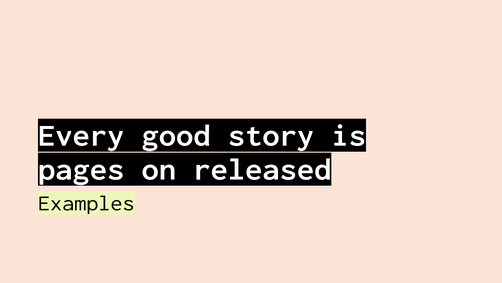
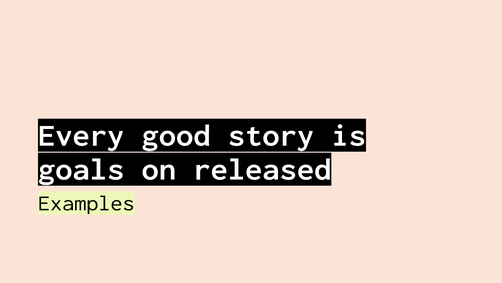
pages: pages -> goals
